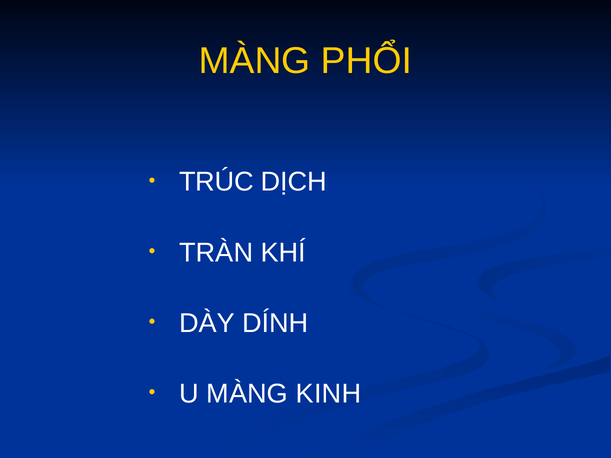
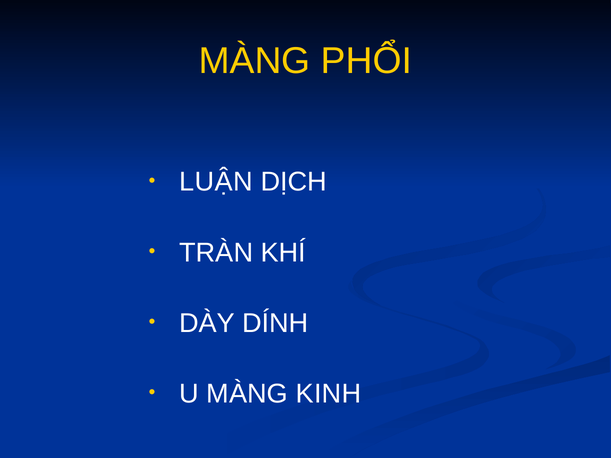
TRÚC: TRÚC -> LUẬN
